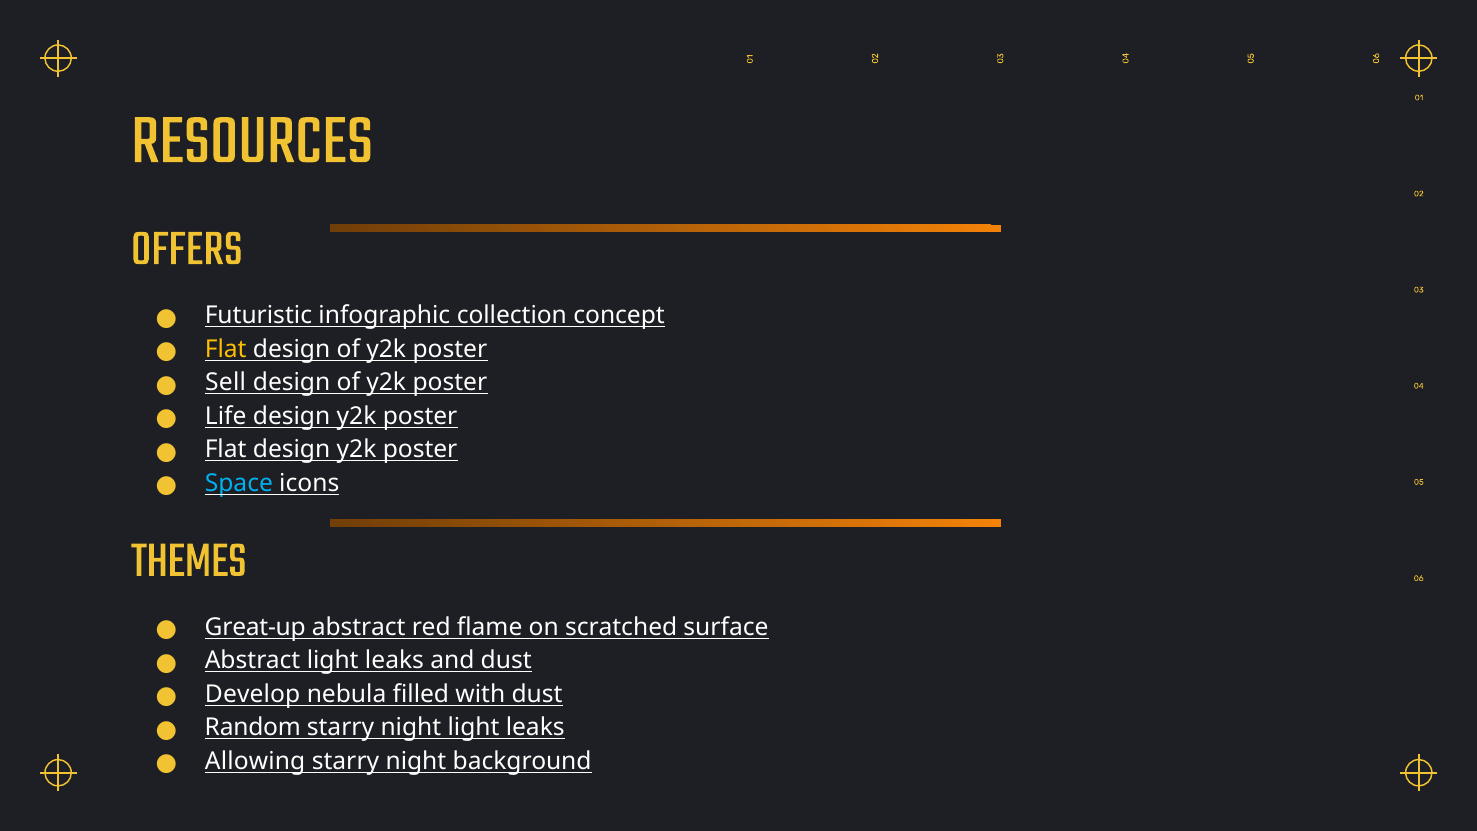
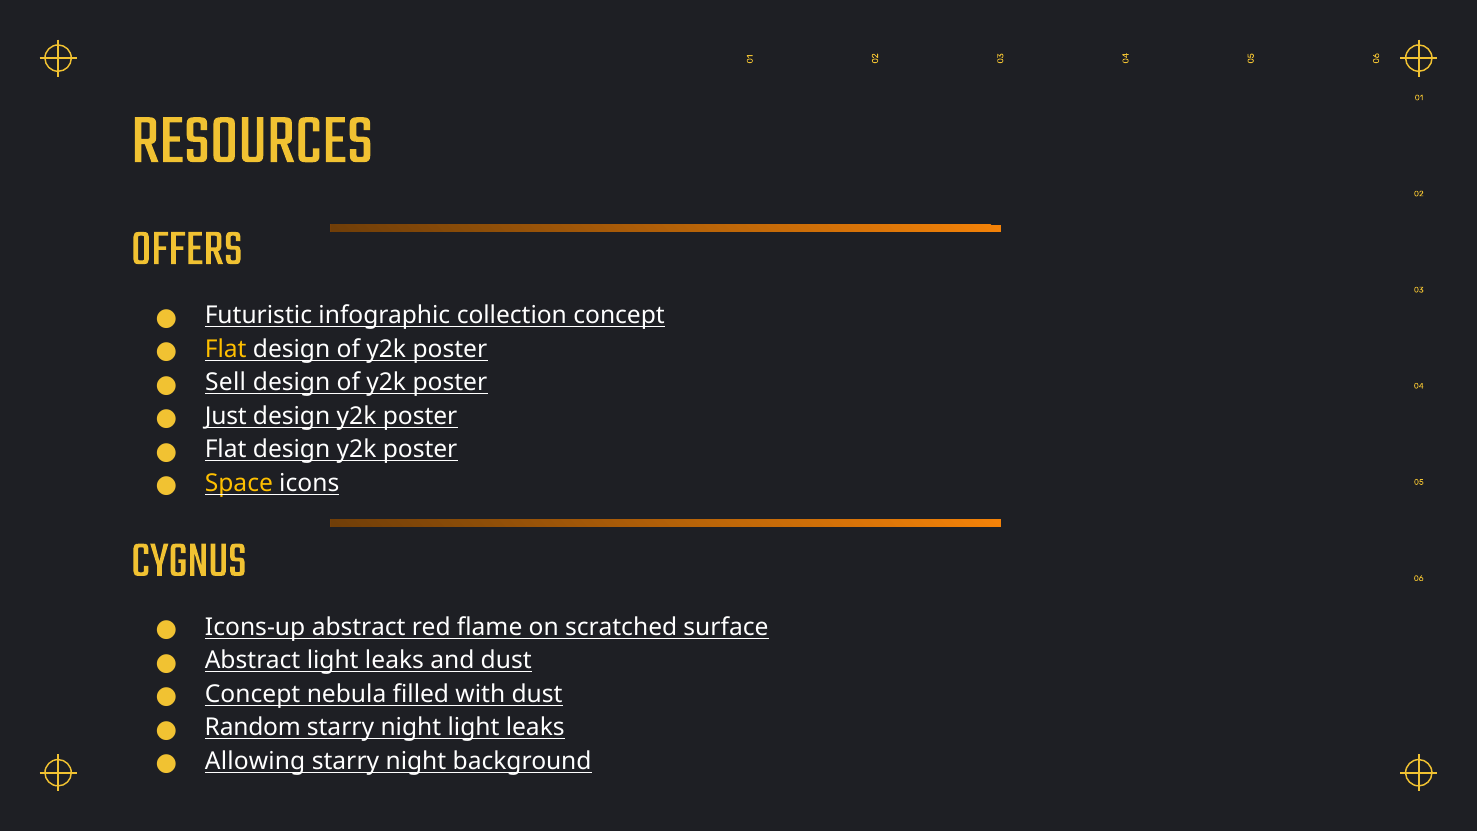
Life: Life -> Just
Space colour: light blue -> yellow
THEMES: THEMES -> CYGNUS
Great-up: Great-up -> Icons-up
Develop at (253, 694): Develop -> Concept
